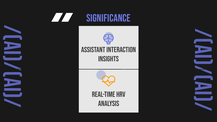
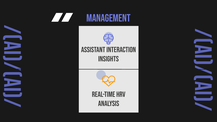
SIGNIFICANCE: SIGNIFICANCE -> MANAGEMENT
